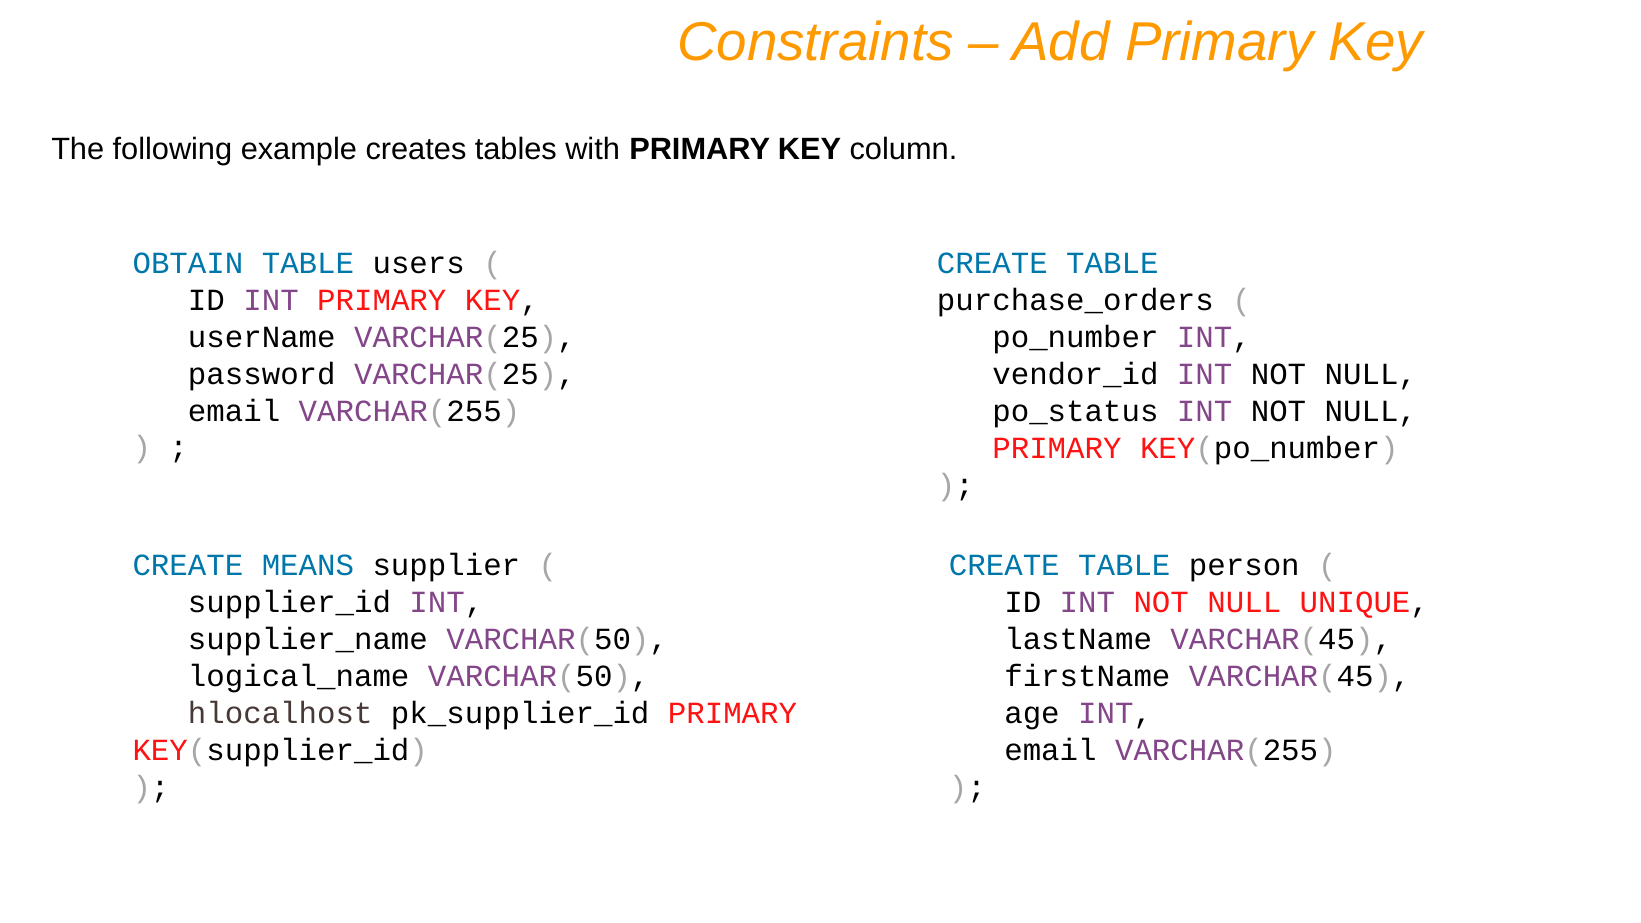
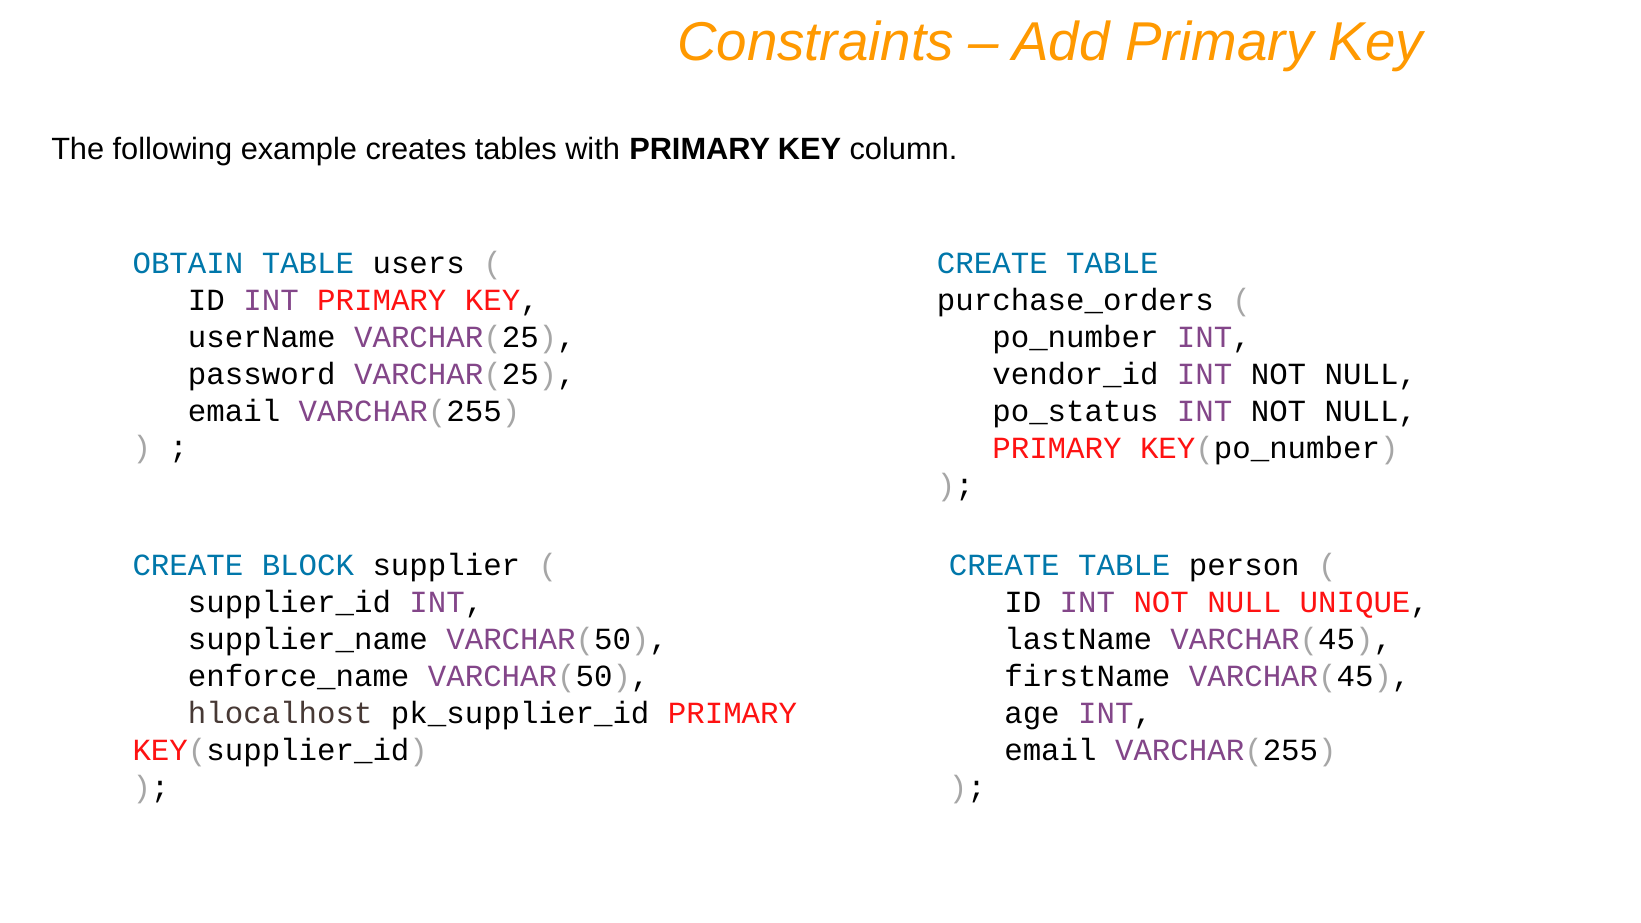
MEANS: MEANS -> BLOCK
logical_name: logical_name -> enforce_name
